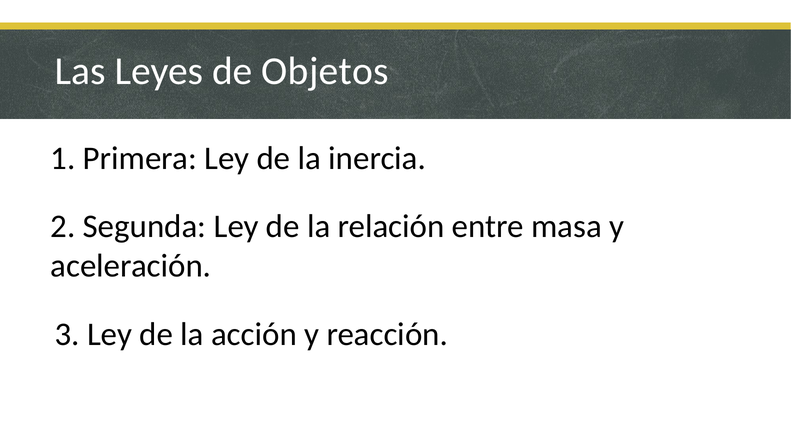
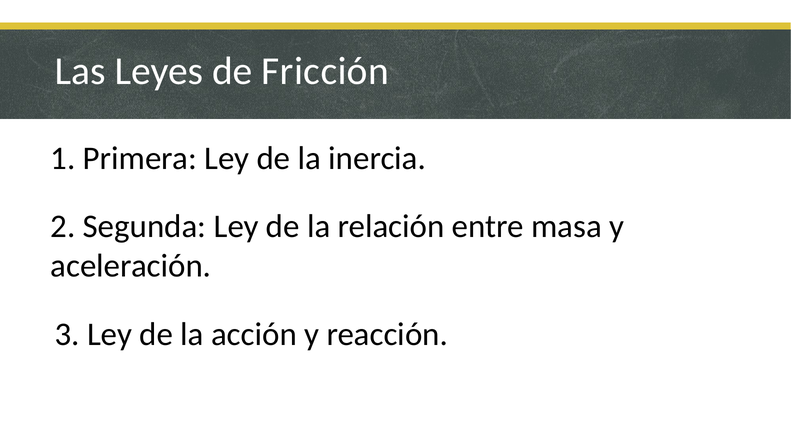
Objetos: Objetos -> Fricción
